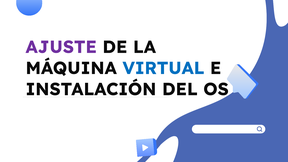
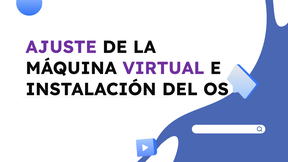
VIRTUAL colour: blue -> purple
